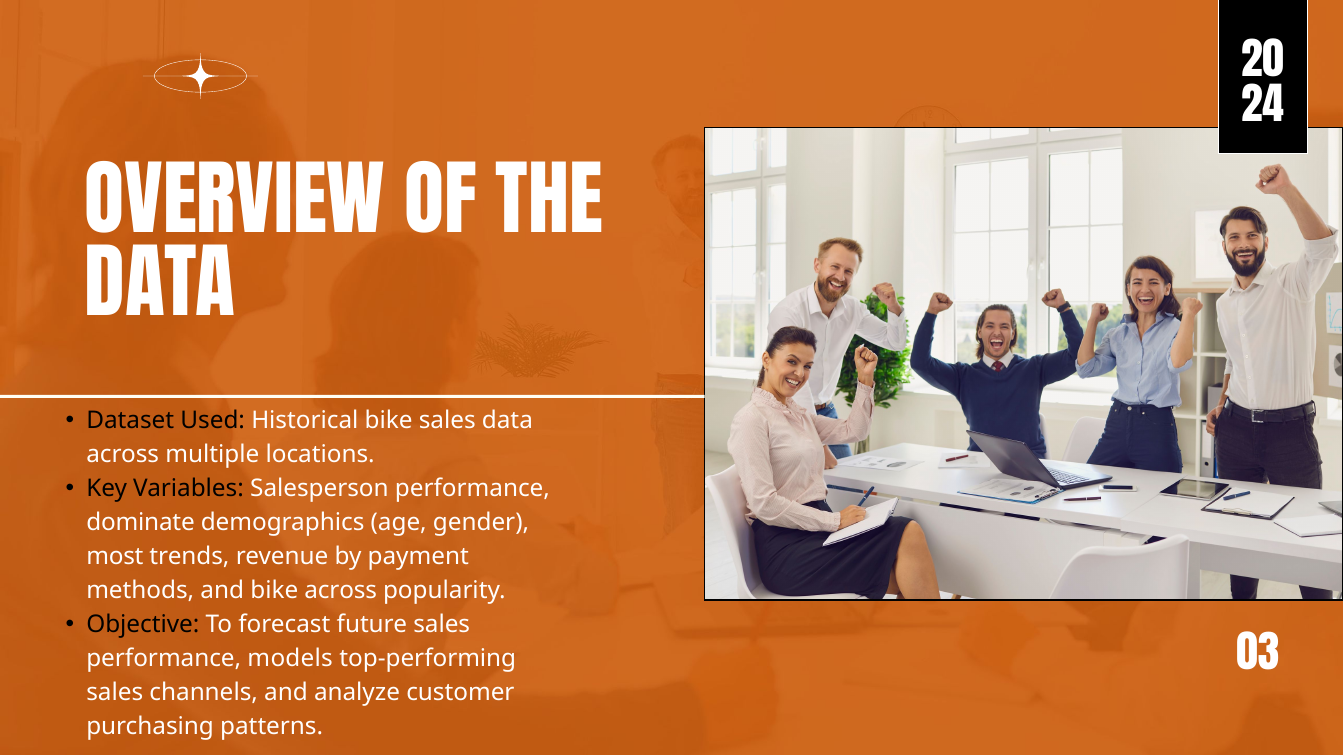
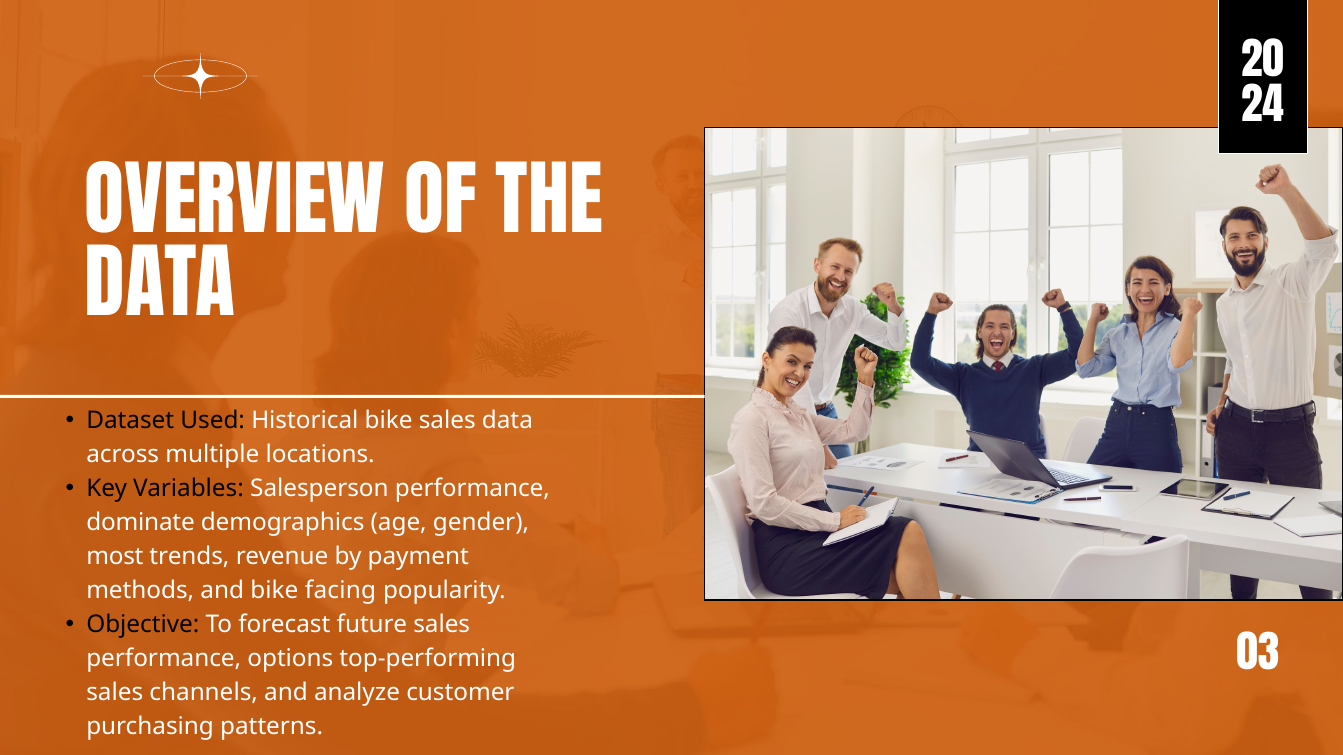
bike across: across -> facing
models: models -> options
